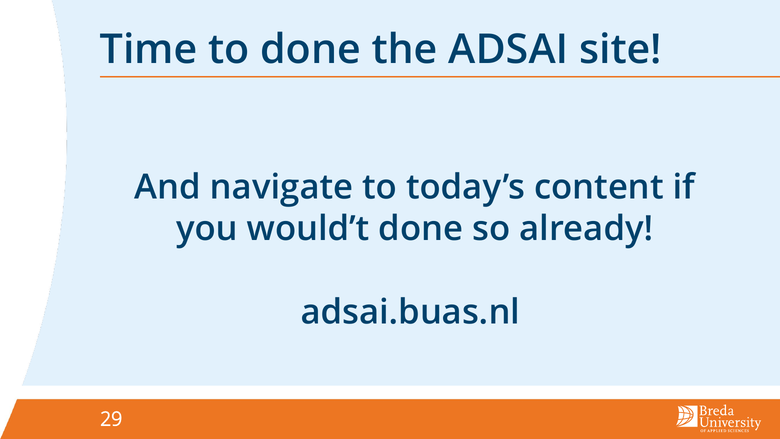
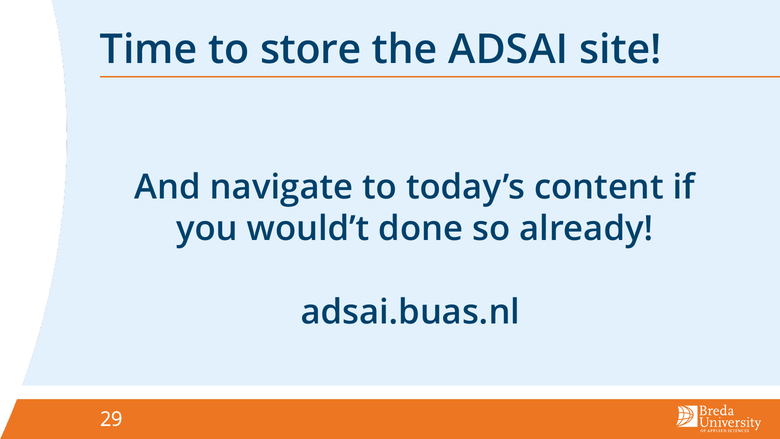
to done: done -> store
